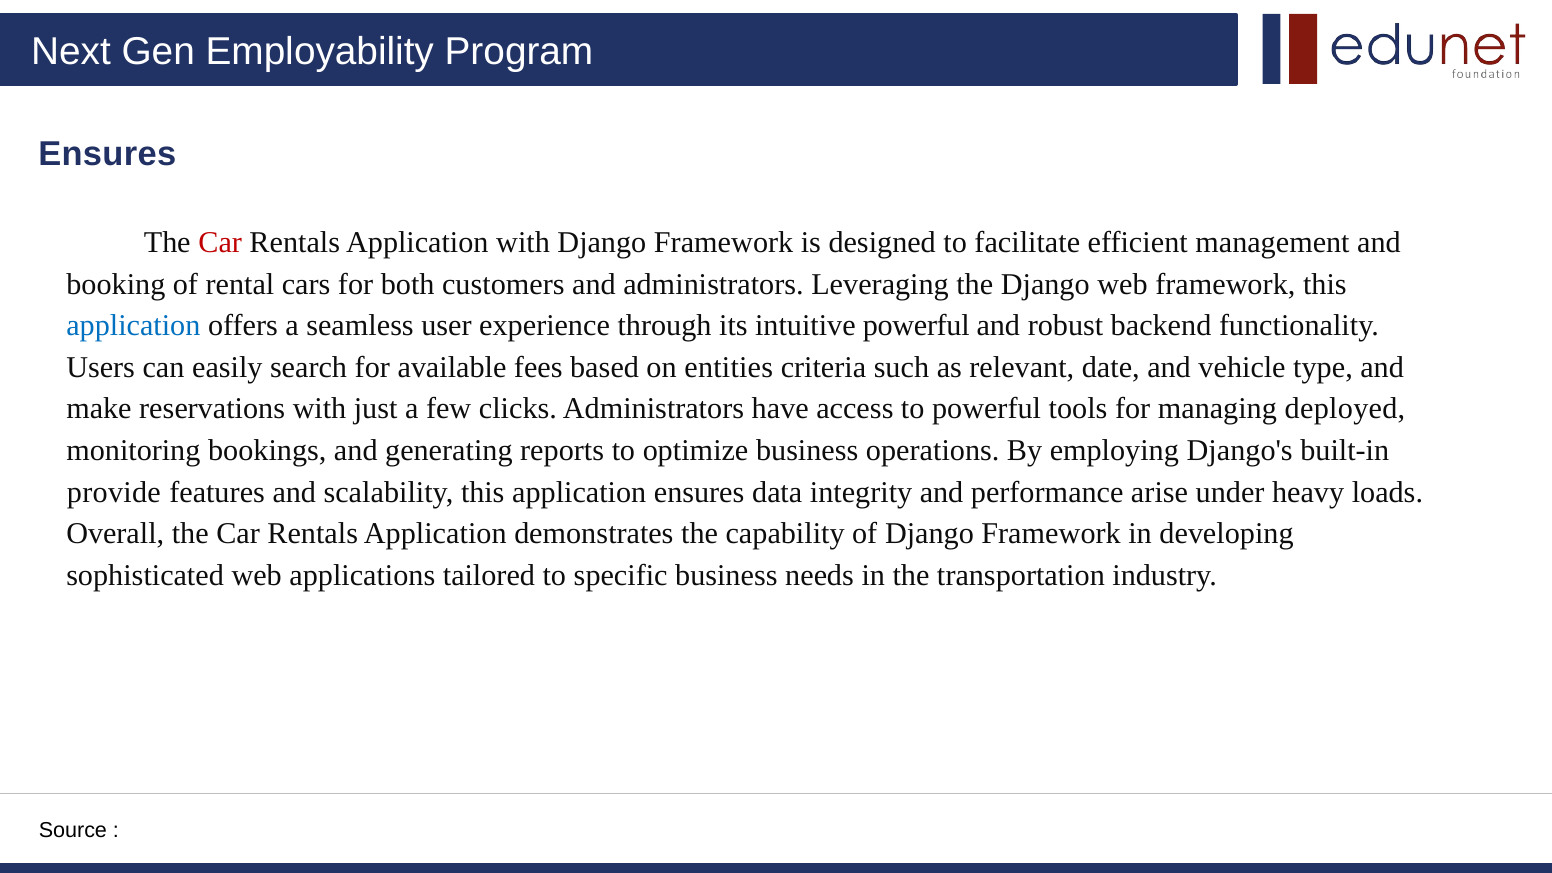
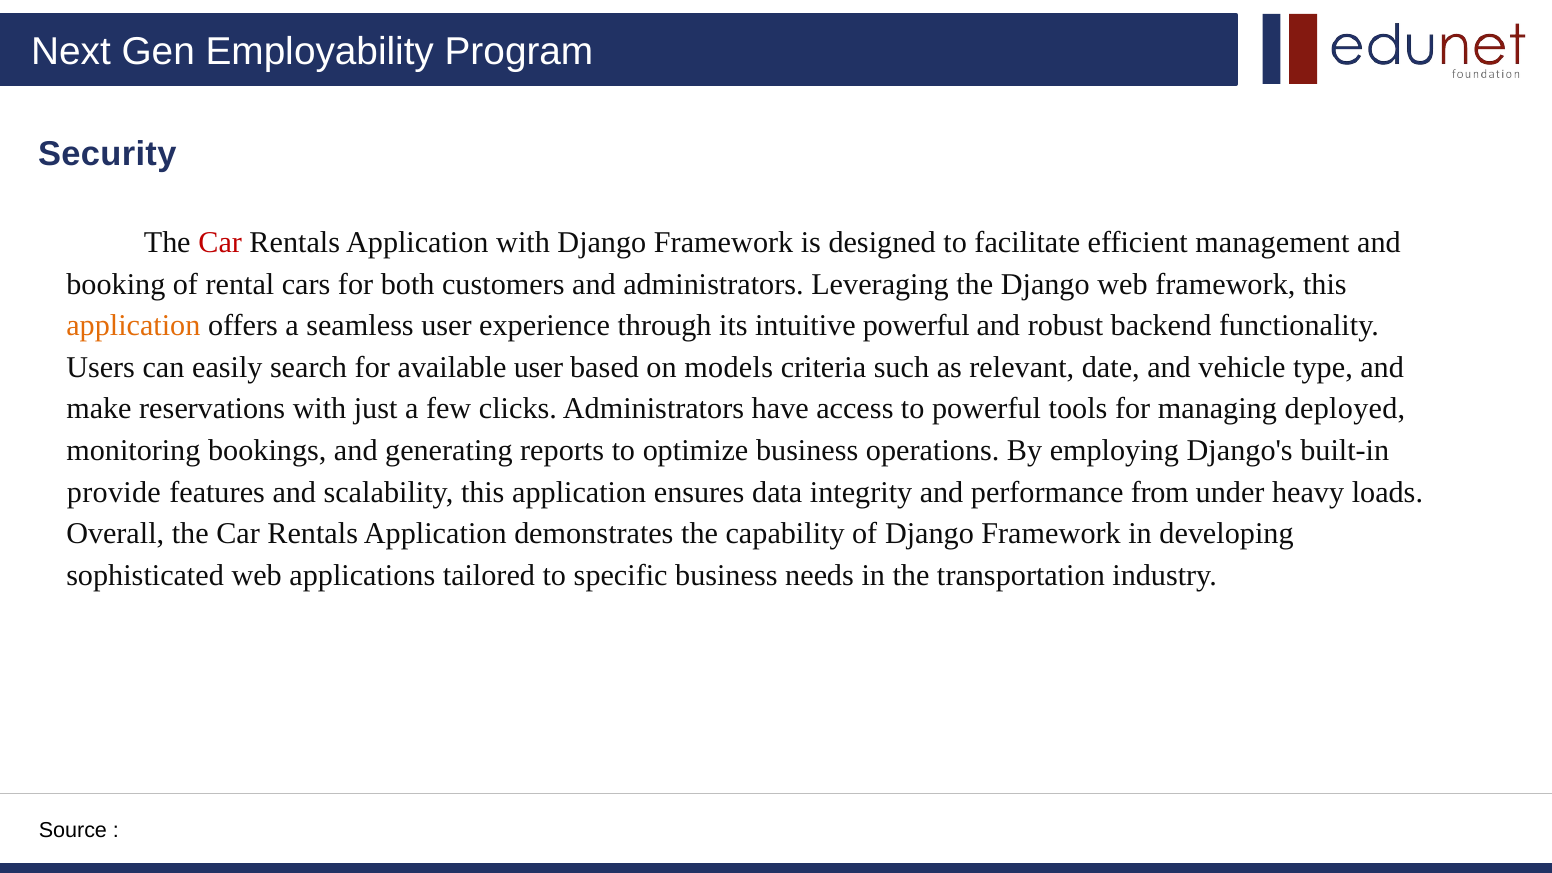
Ensures at (107, 154): Ensures -> Security
application at (133, 326) colour: blue -> orange
available fees: fees -> user
entities: entities -> models
arise: arise -> from
